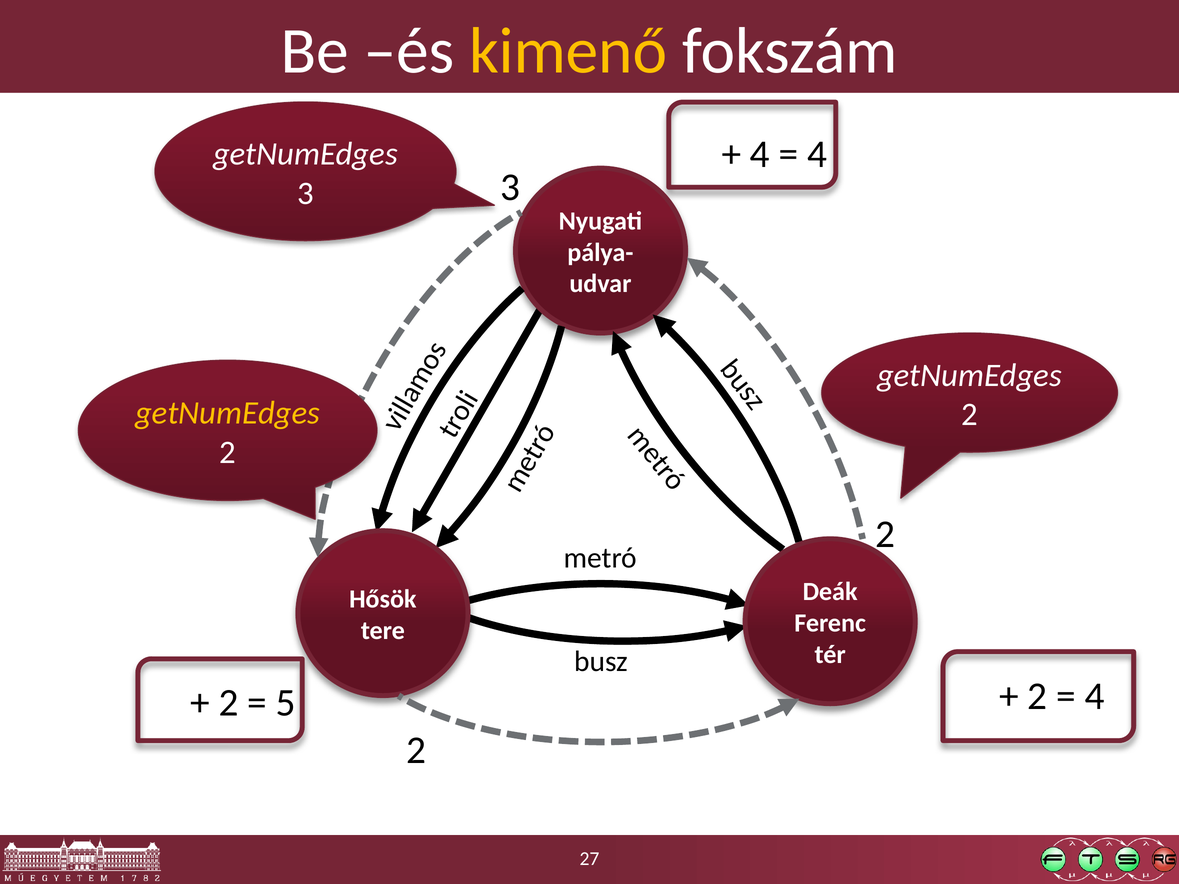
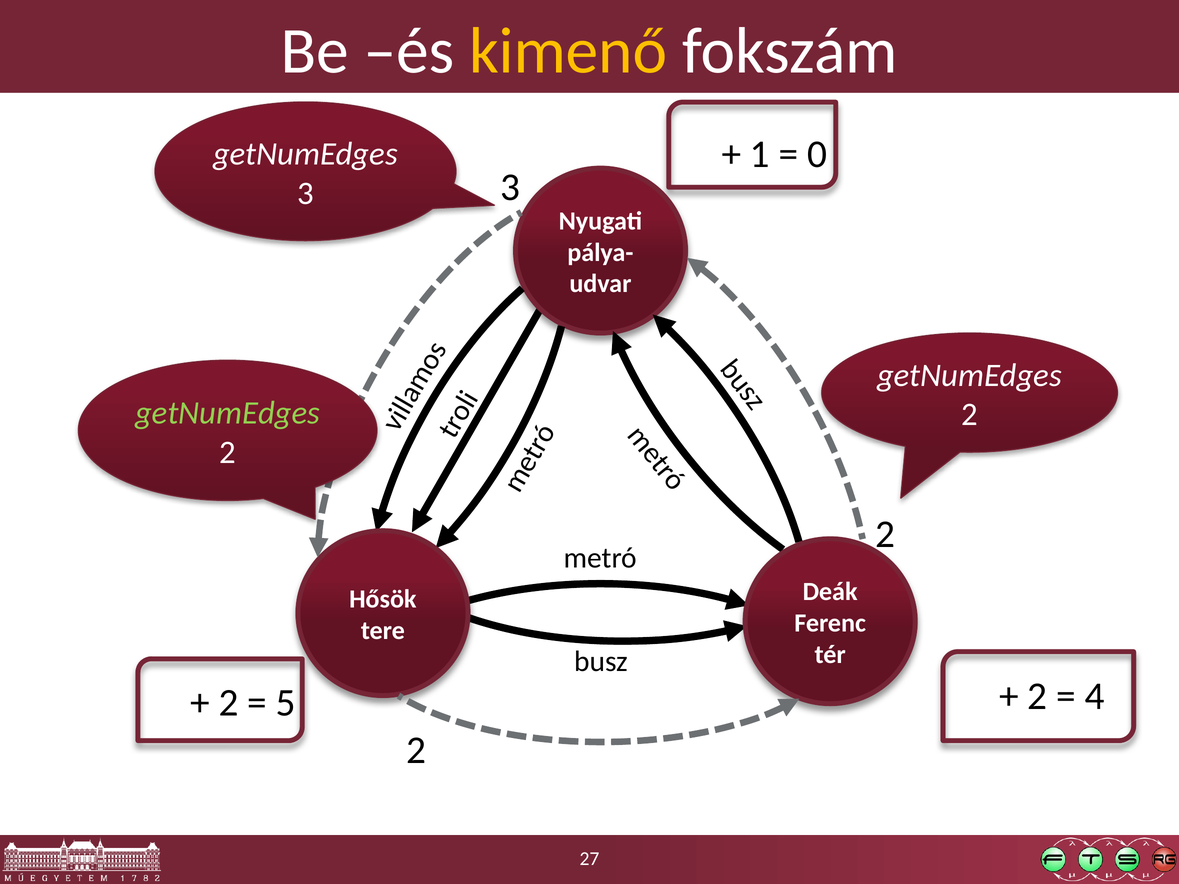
4 at (760, 155): 4 -> 1
4 at (817, 155): 4 -> 0
getNumEdges at (228, 413) colour: yellow -> light green
